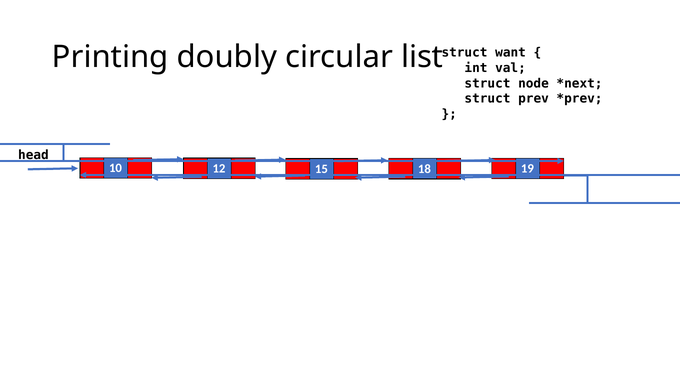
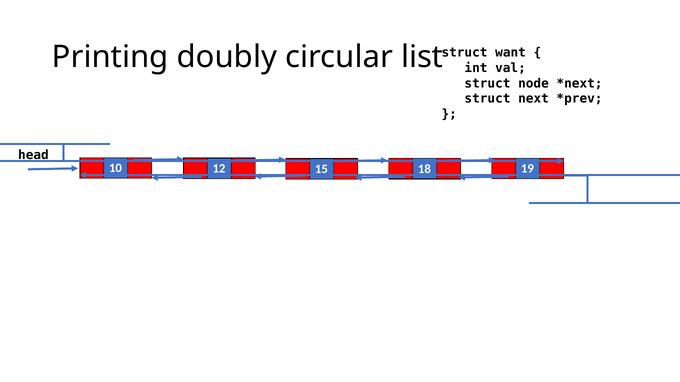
prev: prev -> next
